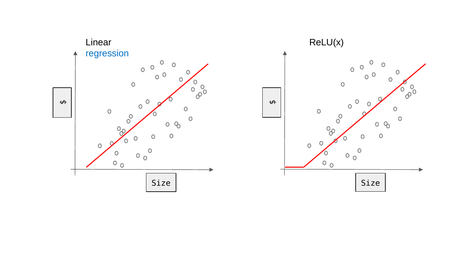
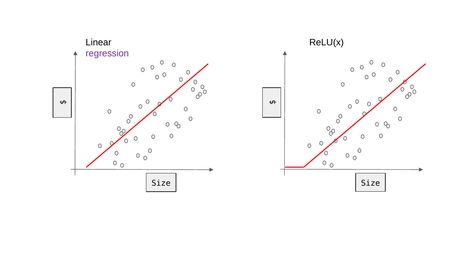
regression colour: blue -> purple
